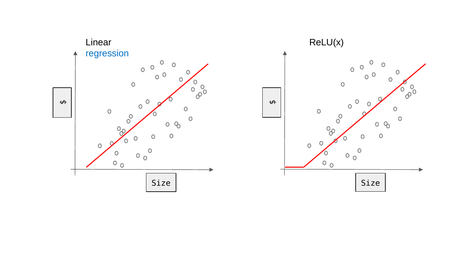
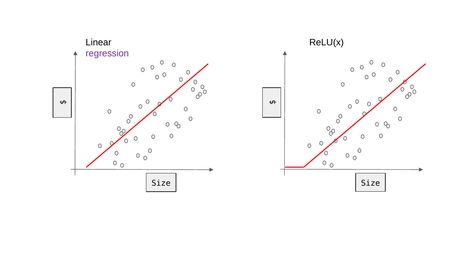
regression colour: blue -> purple
